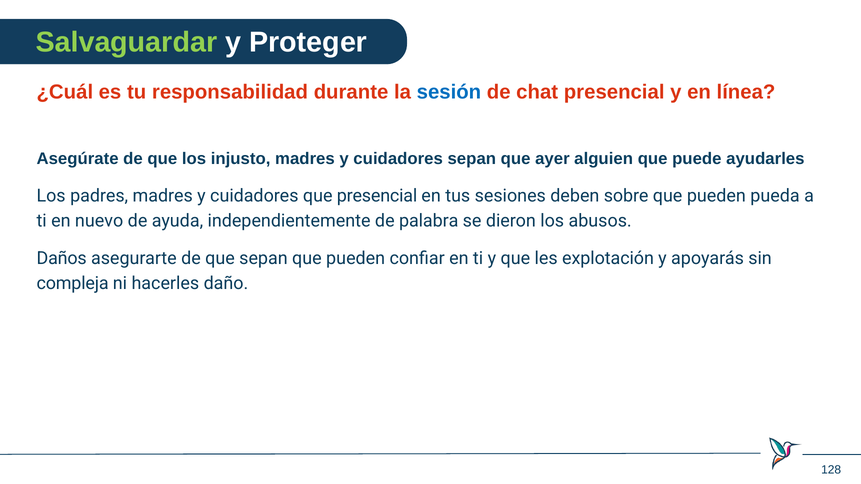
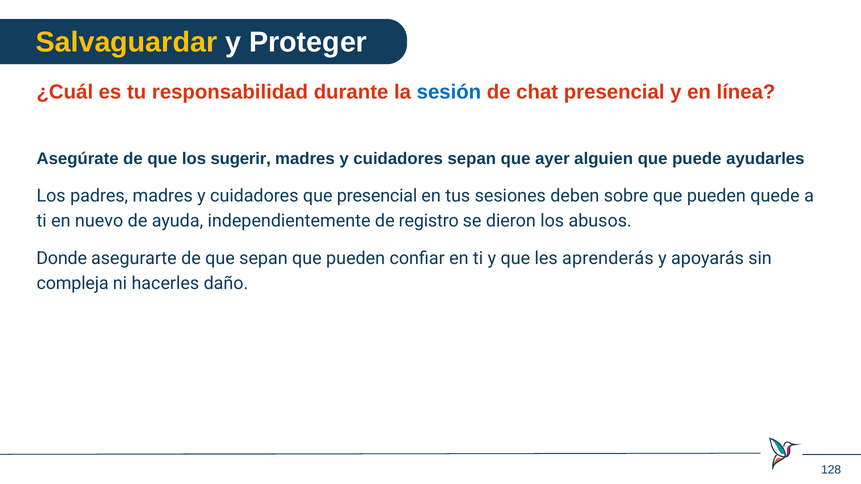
Salvaguardar colour: light green -> yellow
injusto: injusto -> sugerir
pueda: pueda -> quede
palabra: palabra -> registro
Daños: Daños -> Donde
explotación: explotación -> aprenderás
